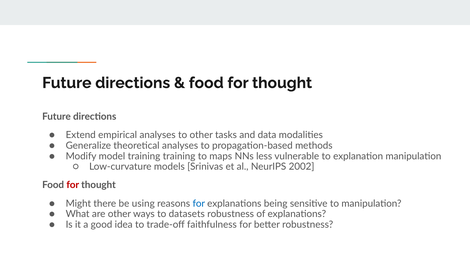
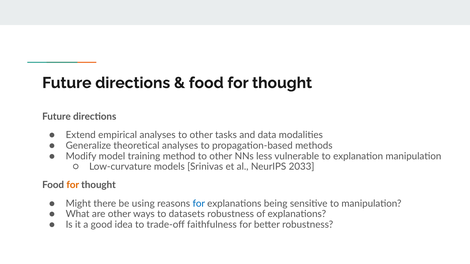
training training: training -> method
maps at (221, 156): maps -> other
2002: 2002 -> 2033
for at (73, 185) colour: red -> orange
